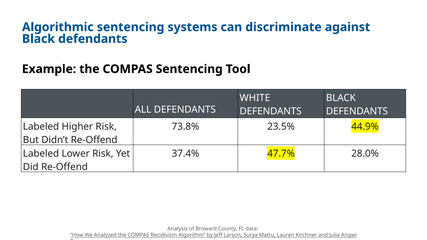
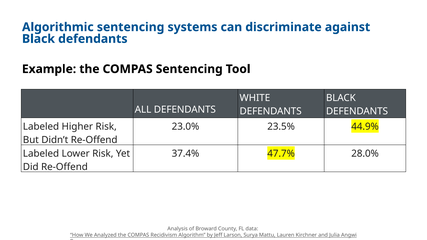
73.8%: 73.8% -> 23.0%
